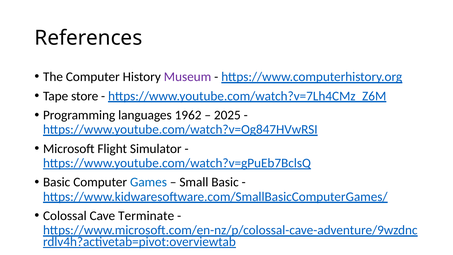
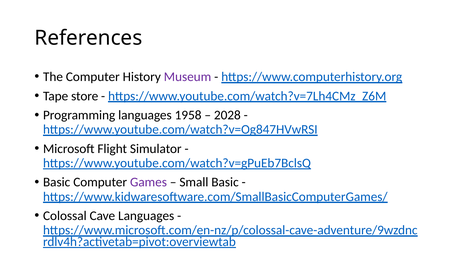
1962: 1962 -> 1958
2025: 2025 -> 2028
Games colour: blue -> purple
Cave Terminate: Terminate -> Languages
